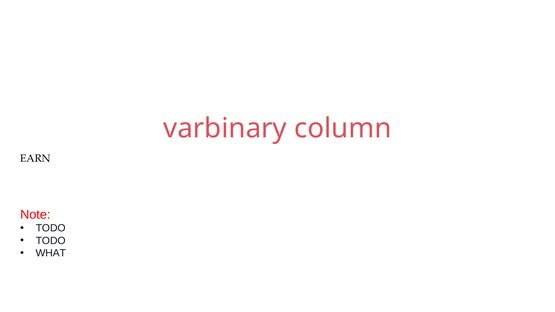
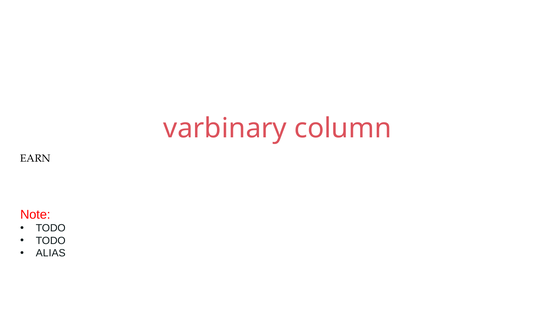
WHAT: WHAT -> ALIAS
